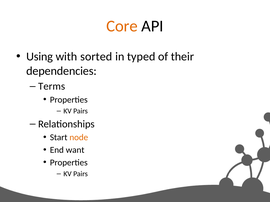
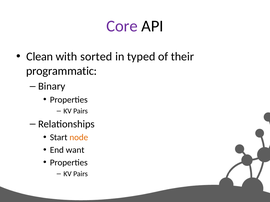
Core colour: orange -> purple
Using: Using -> Clean
dependencies: dependencies -> programmatic
Terms: Terms -> Binary
